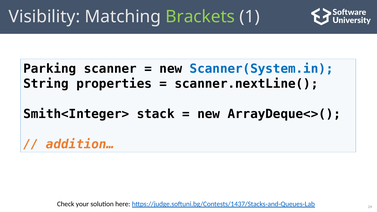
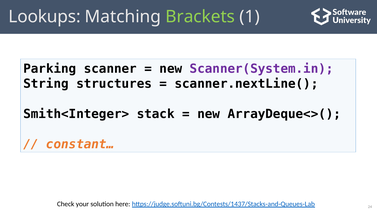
Visibility: Visibility -> Lookups
Scanner(System.in colour: blue -> purple
properties: properties -> structures
addition…: addition… -> constant…
